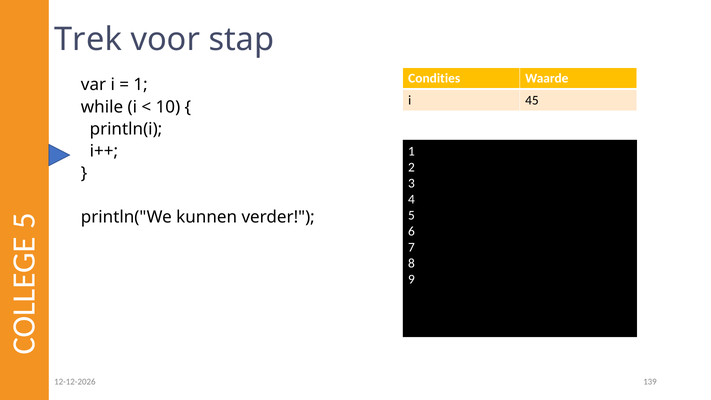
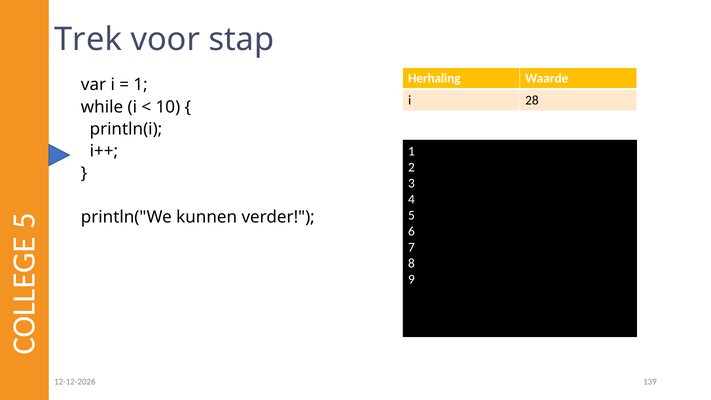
Condities: Condities -> Herhaling
45: 45 -> 28
